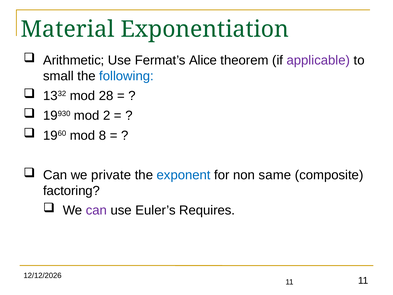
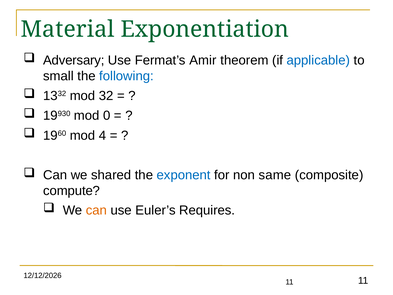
Arithmetic: Arithmetic -> Adversary
Alice: Alice -> Amir
applicable colour: purple -> blue
28: 28 -> 32
2: 2 -> 0
8: 8 -> 4
private: private -> shared
factoring: factoring -> compute
can at (96, 210) colour: purple -> orange
